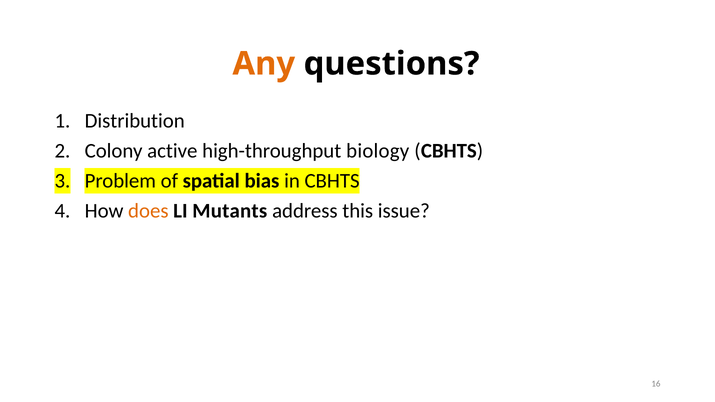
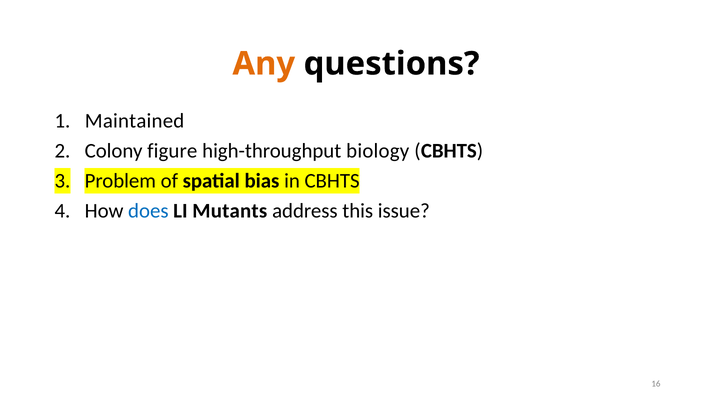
Distribution: Distribution -> Maintained
active: active -> figure
does colour: orange -> blue
